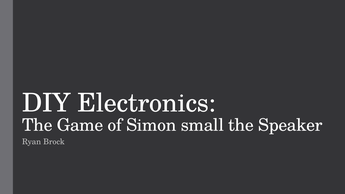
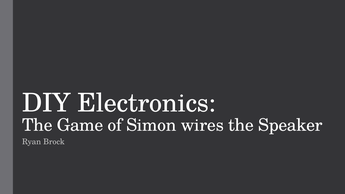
small: small -> wires
